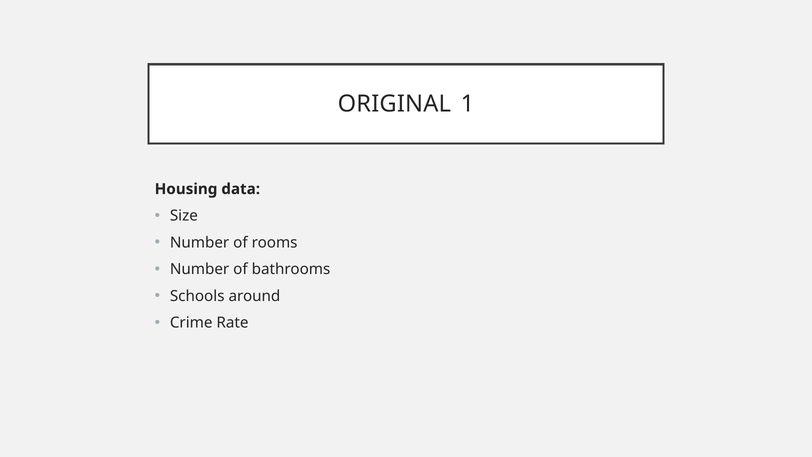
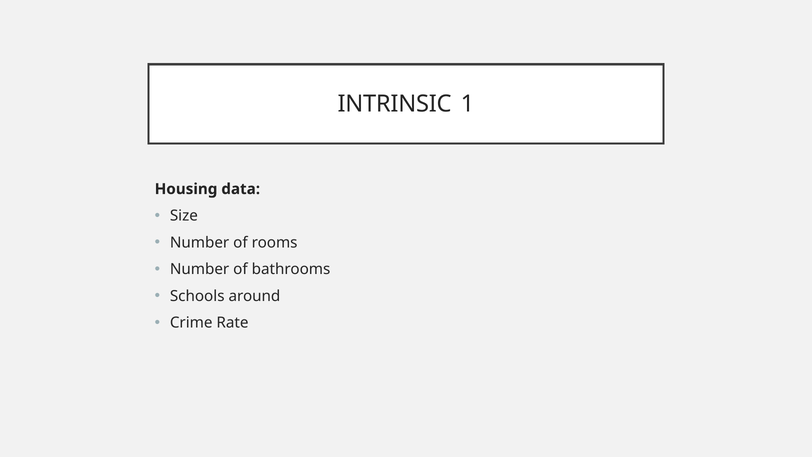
ORIGINAL: ORIGINAL -> INTRINSIC
